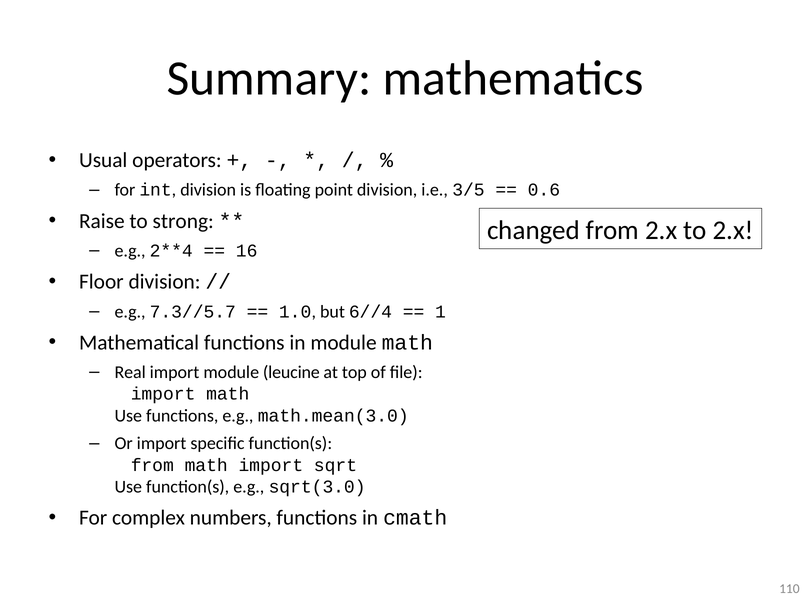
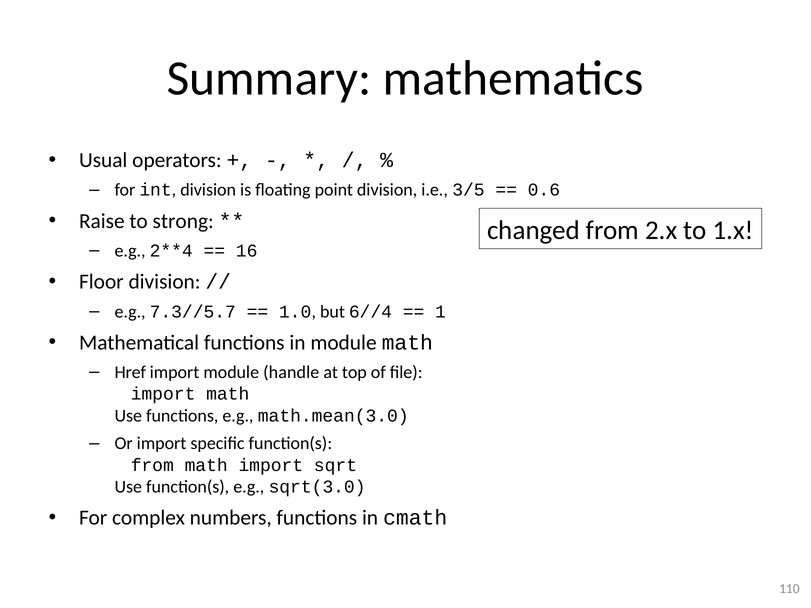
to 2.x: 2.x -> 1.x
Real: Real -> Href
leucine: leucine -> handle
